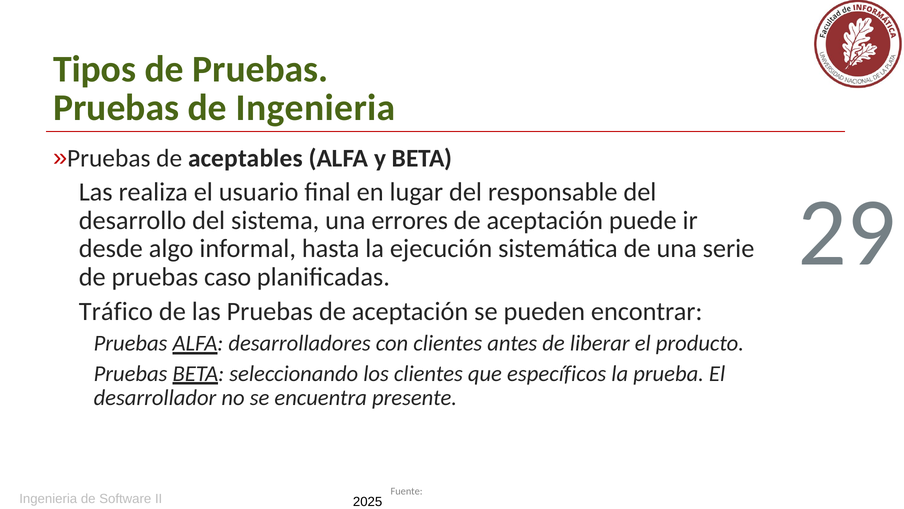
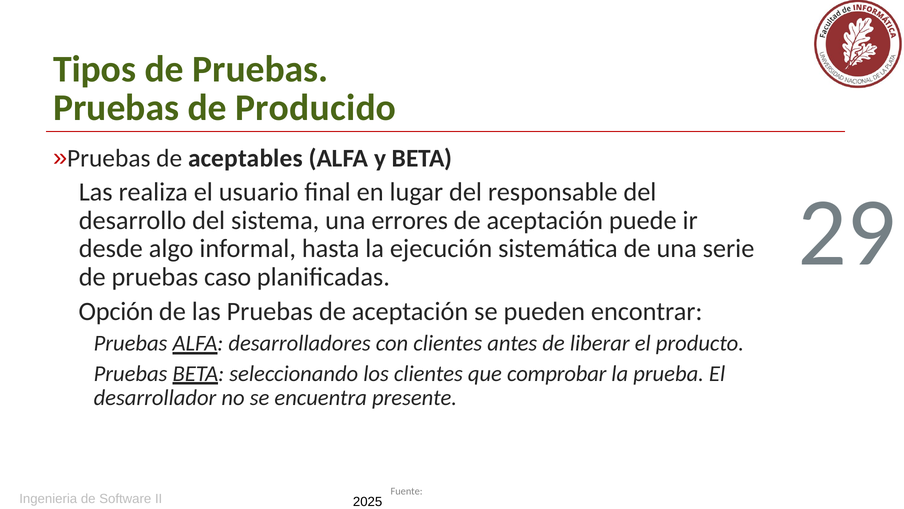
de Ingenieria: Ingenieria -> Producido
Tráfico: Tráfico -> Opción
específicos: específicos -> comprobar
